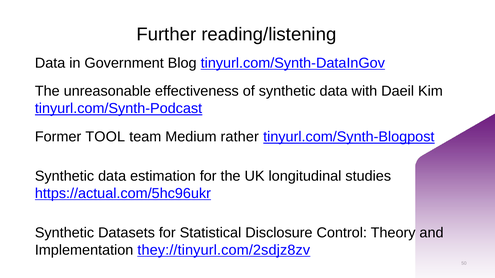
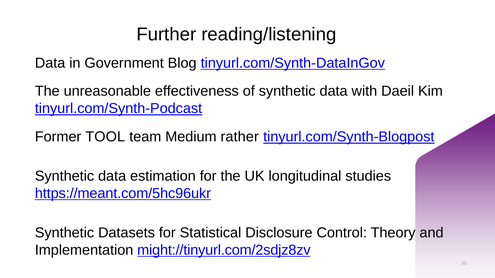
https://actual.com/5hc96ukr: https://actual.com/5hc96ukr -> https://meant.com/5hc96ukr
they://tinyurl.com/2sdjz8zv: they://tinyurl.com/2sdjz8zv -> might://tinyurl.com/2sdjz8zv
